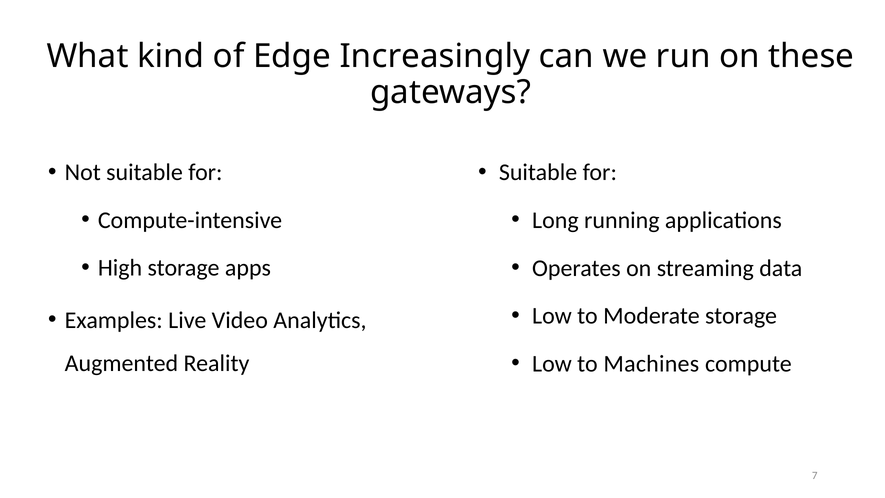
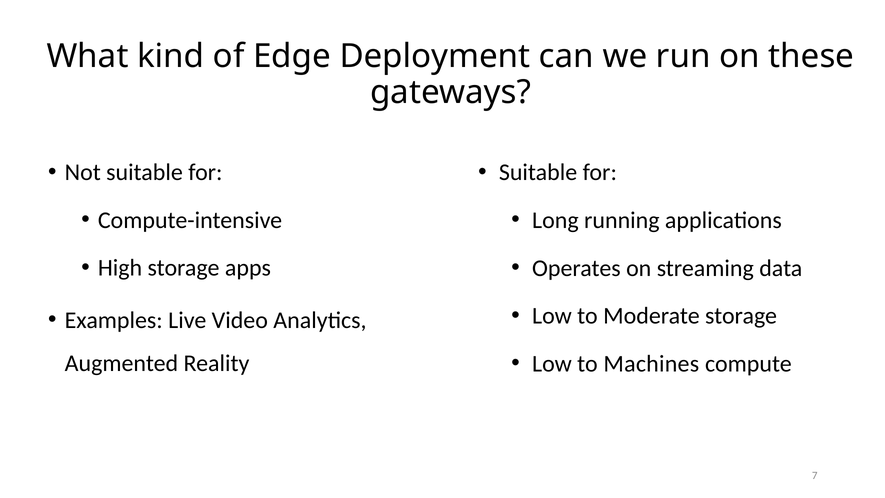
Increasingly: Increasingly -> Deployment
